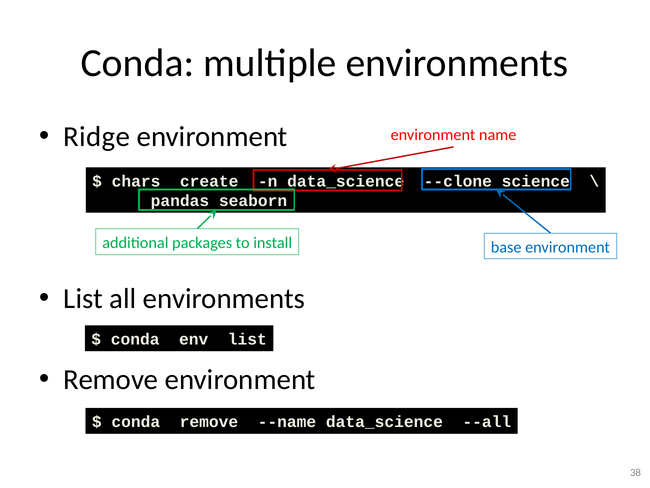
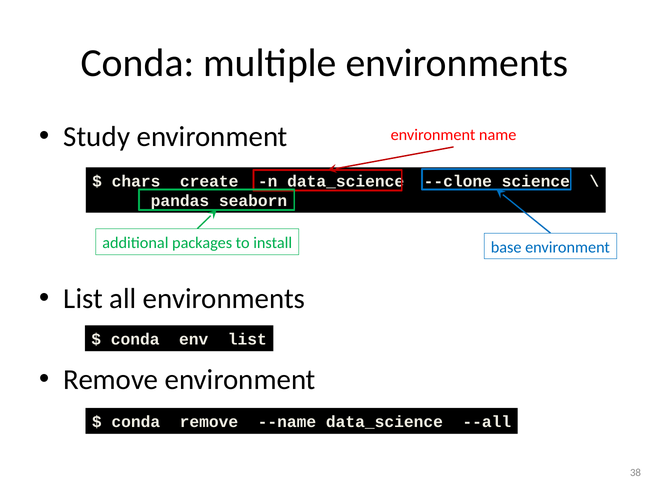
Ridge: Ridge -> Study
